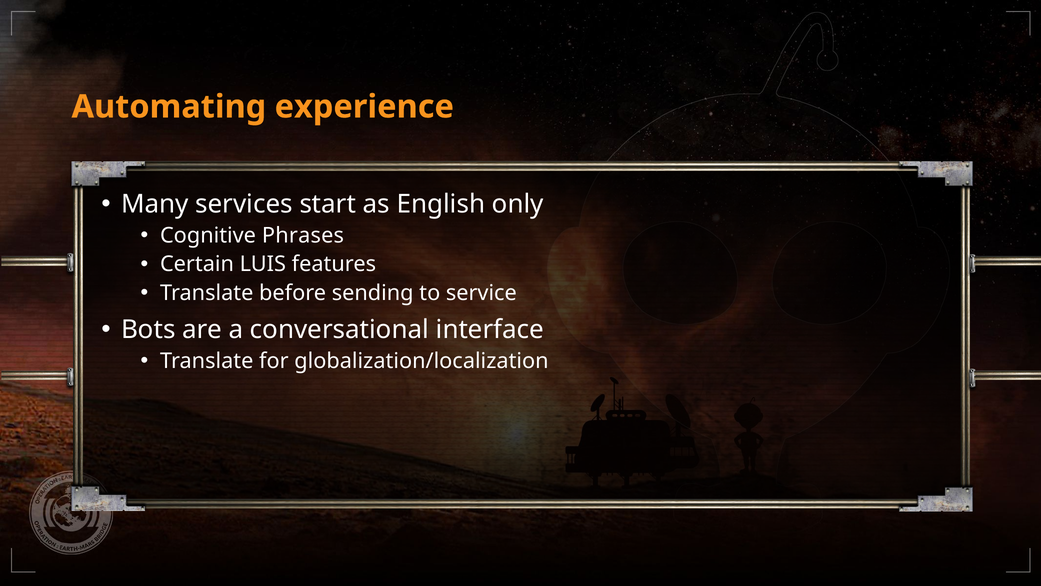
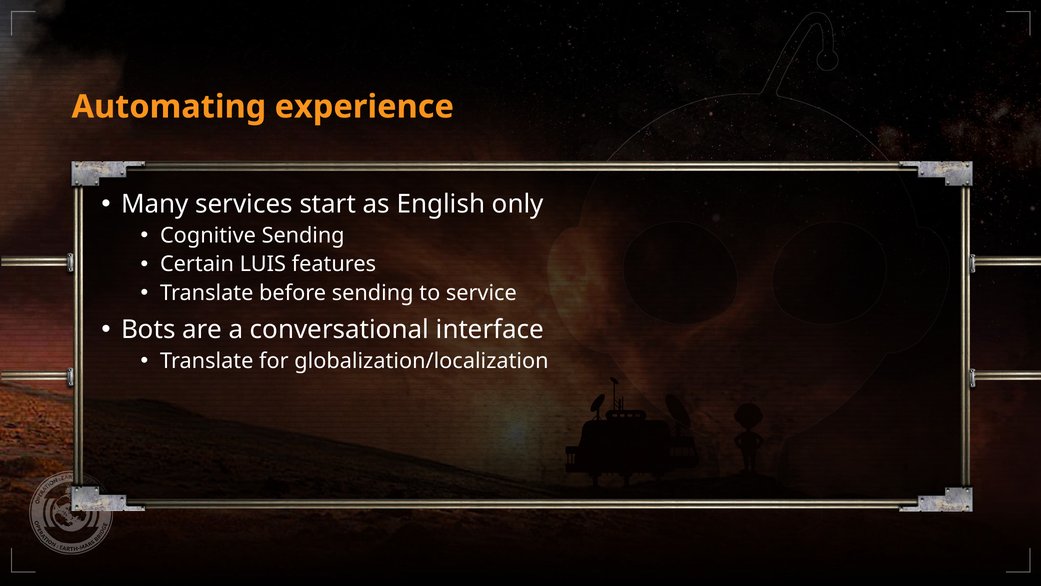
Cognitive Phrases: Phrases -> Sending
